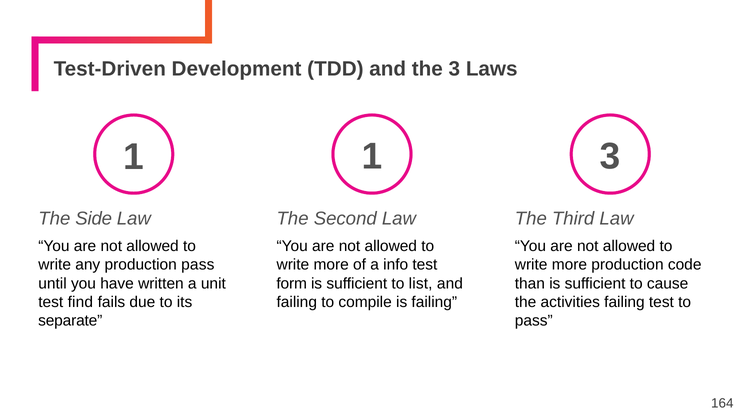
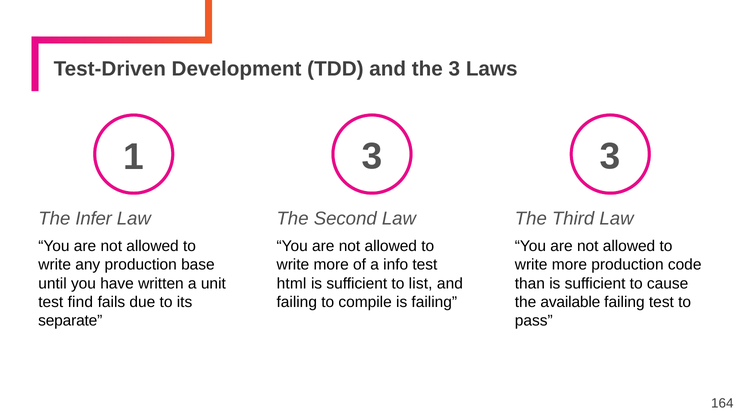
1 1: 1 -> 3
Side: Side -> Infer
production pass: pass -> base
form: form -> html
activities: activities -> available
